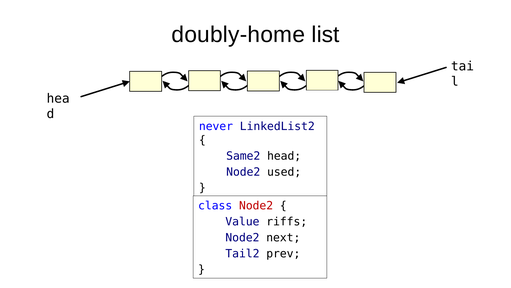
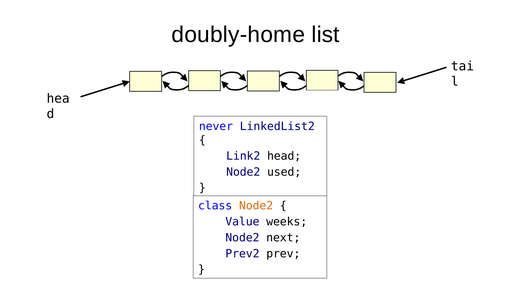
Same2: Same2 -> Link2
Node2 at (256, 205) colour: red -> orange
riffs: riffs -> weeks
Tail2: Tail2 -> Prev2
